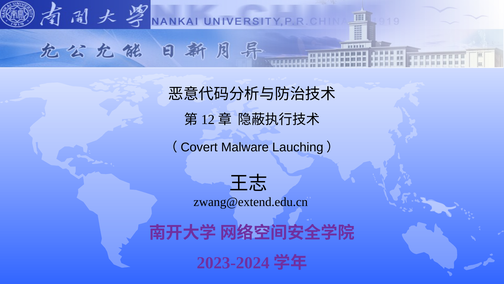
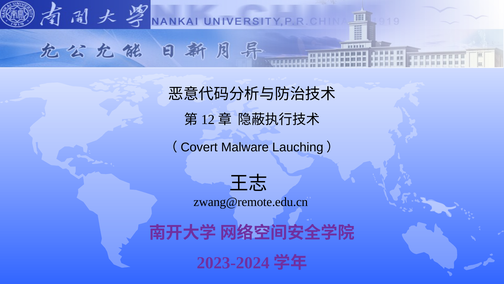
zwang@extend.edu.cn: zwang@extend.edu.cn -> zwang@remote.edu.cn
